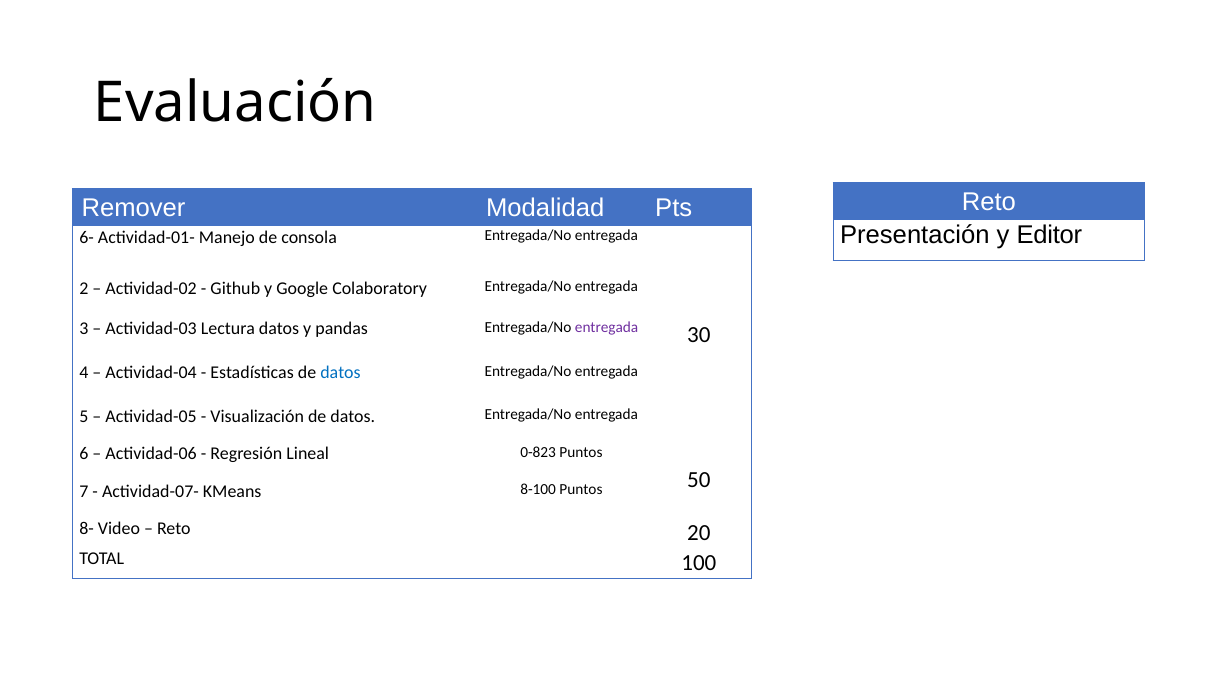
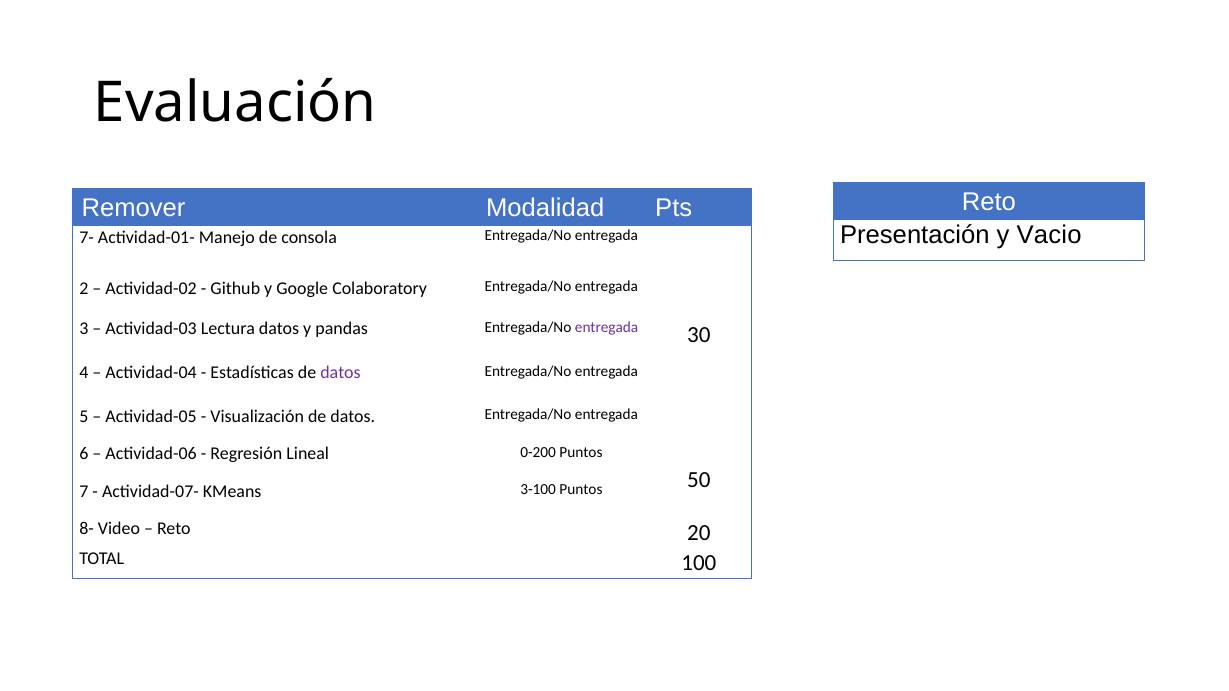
Editor: Editor -> Vacio
6-: 6- -> 7-
datos at (340, 373) colour: blue -> purple
0-823: 0-823 -> 0-200
8-100: 8-100 -> 3-100
